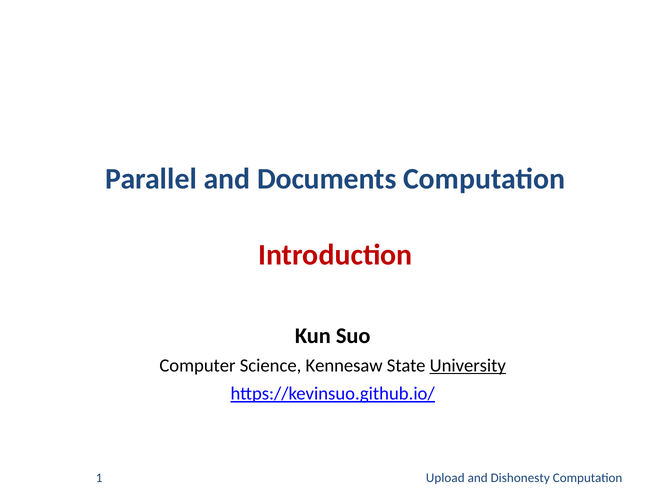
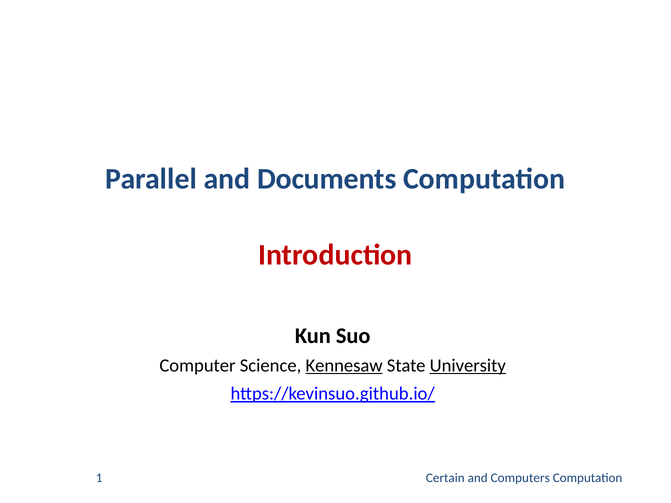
Kennesaw underline: none -> present
Upload: Upload -> Certain
Dishonesty: Dishonesty -> Computers
